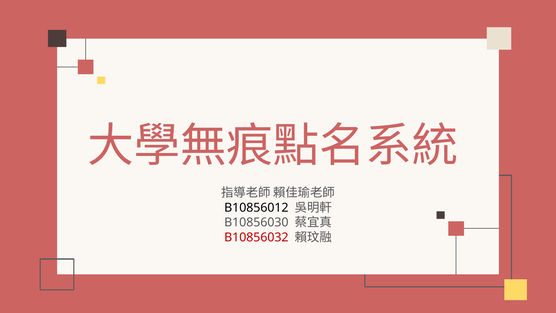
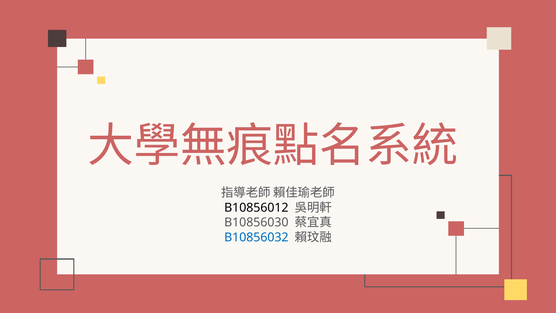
B10856032 colour: red -> blue
